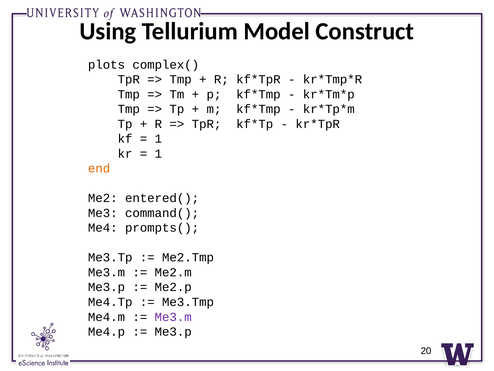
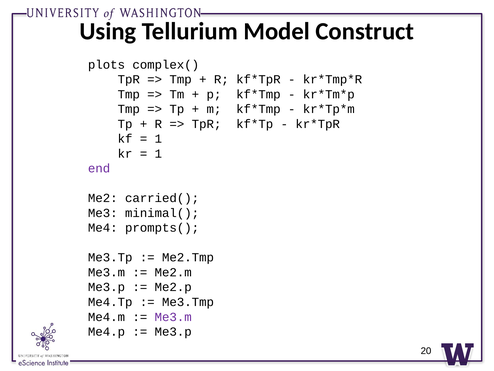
end colour: orange -> purple
entered(: entered( -> carried(
command(: command( -> minimal(
